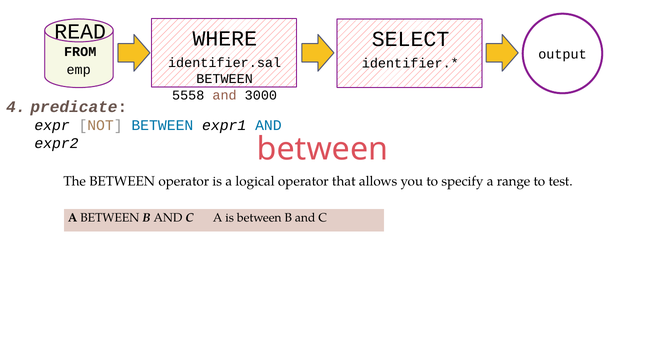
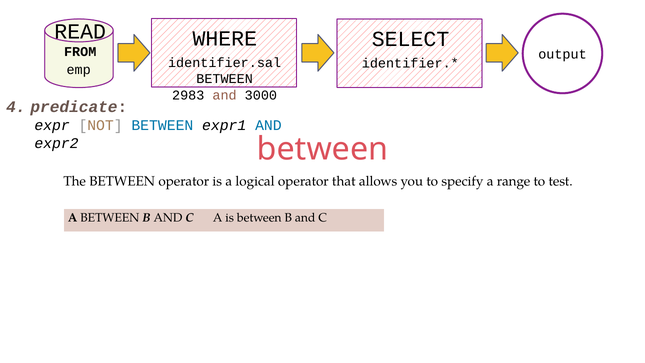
5558: 5558 -> 2983
